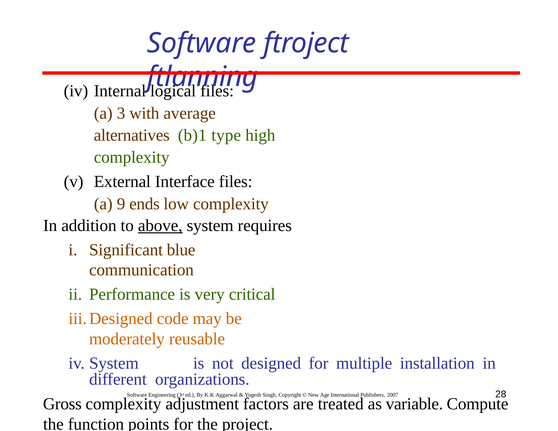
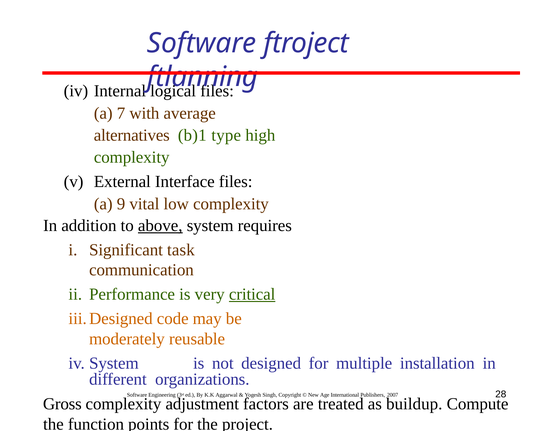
3: 3 -> 7
ends: ends -> vital
blue: blue -> task
critical underline: none -> present
variable: variable -> buildup
